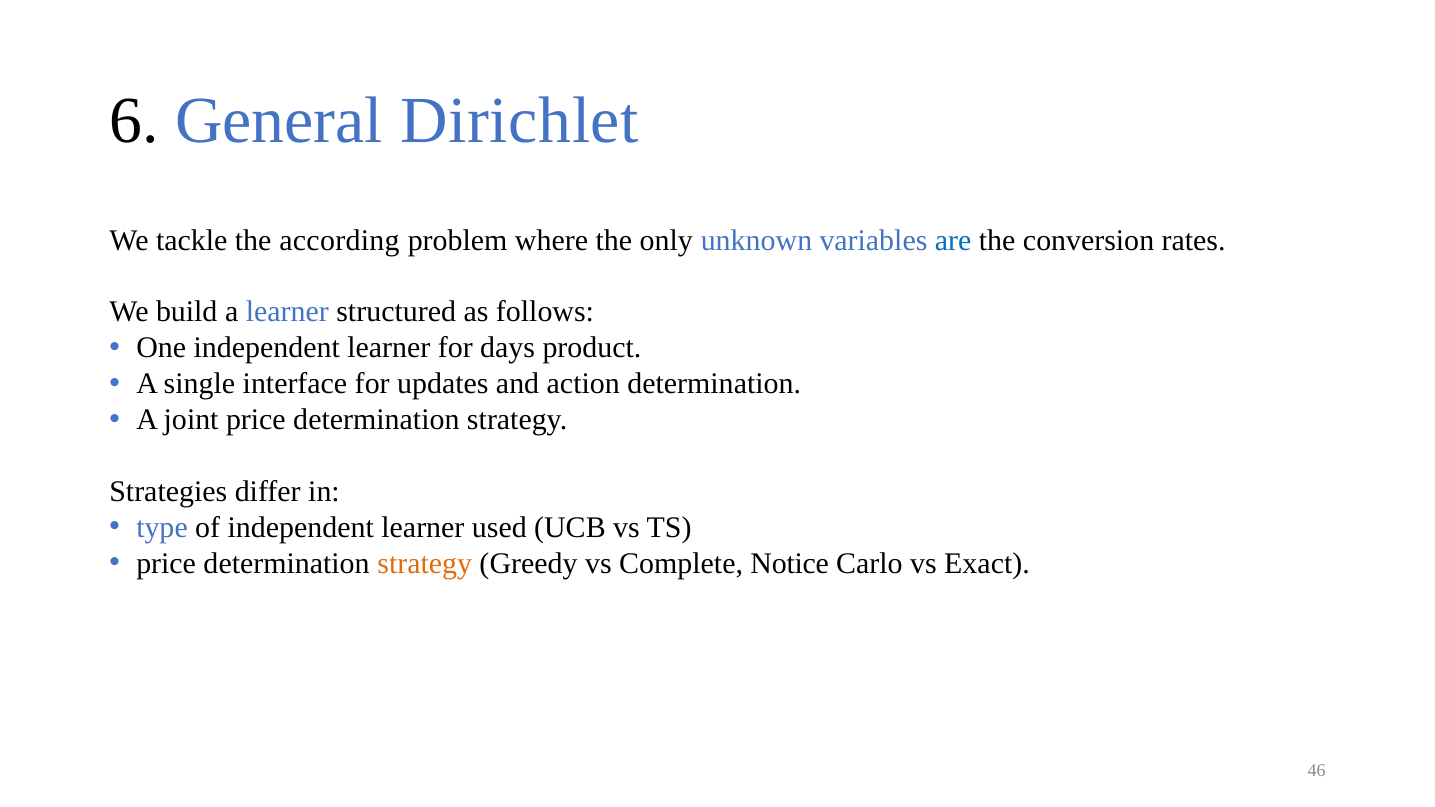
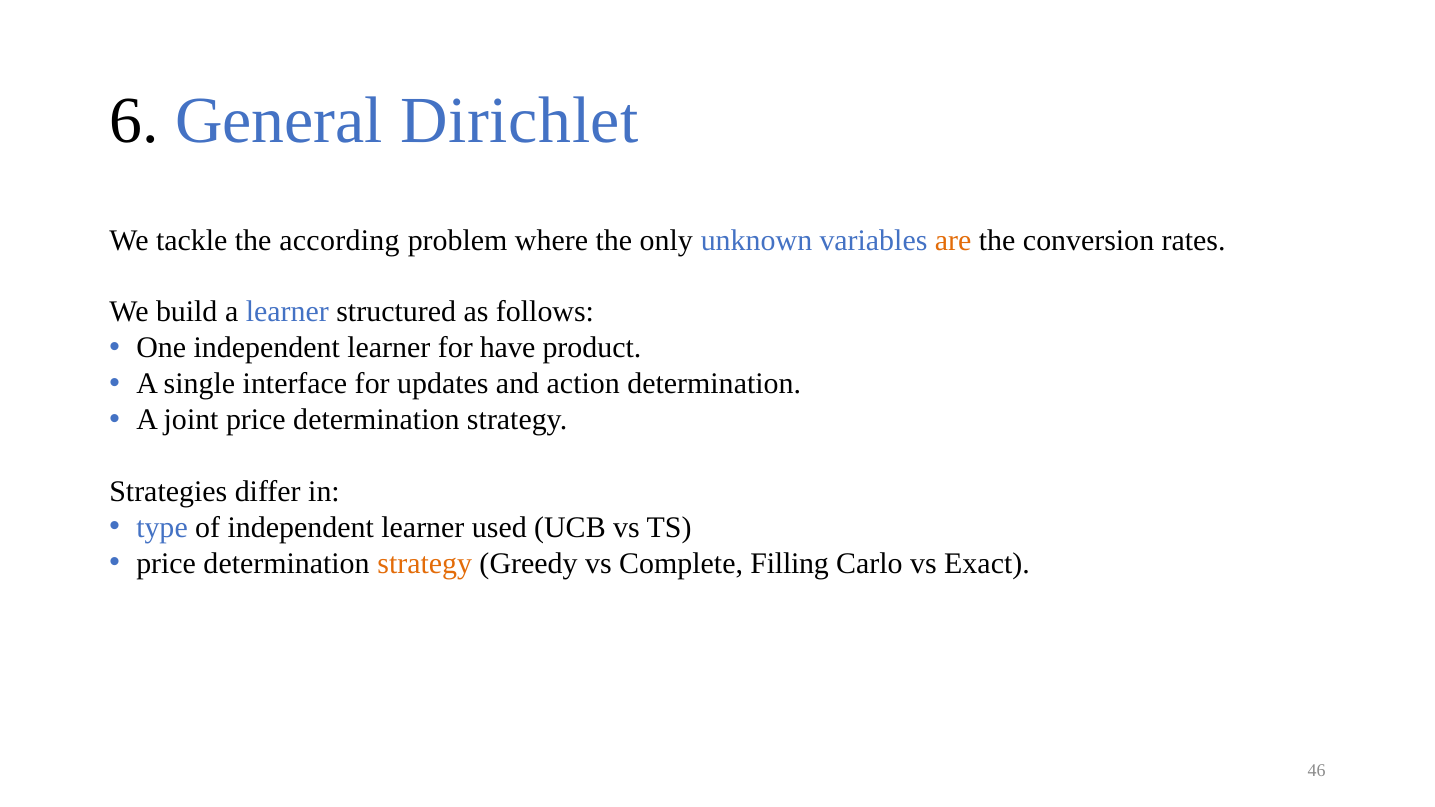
are colour: blue -> orange
days: days -> have
Notice: Notice -> Filling
